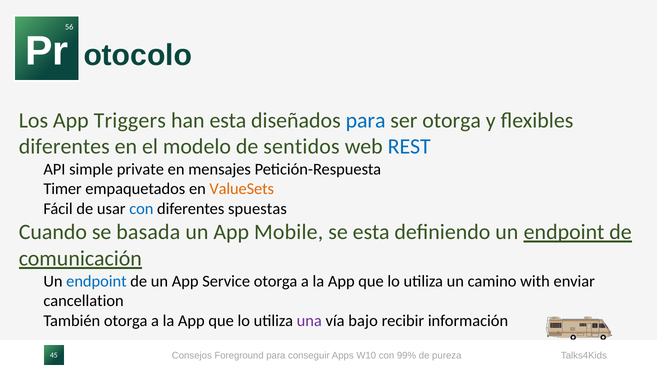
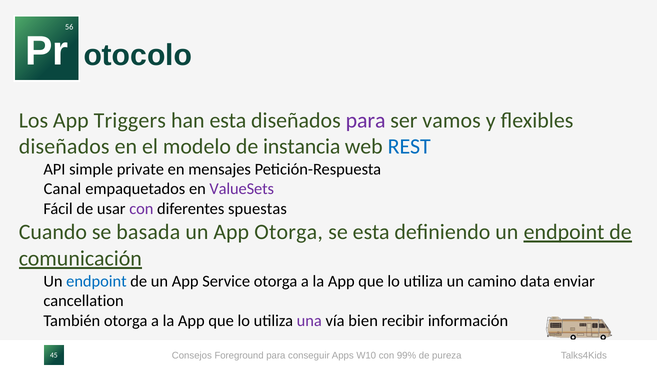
para at (366, 120) colour: blue -> purple
ser otorga: otorga -> vamos
diferentes at (64, 146): diferentes -> diseñados
sentidos: sentidos -> instancia
Timer: Timer -> Canal
ValueSets colour: orange -> purple
con at (141, 209) colour: blue -> purple
App Mobile: Mobile -> Otorga
with: with -> data
bajo: bajo -> bien
